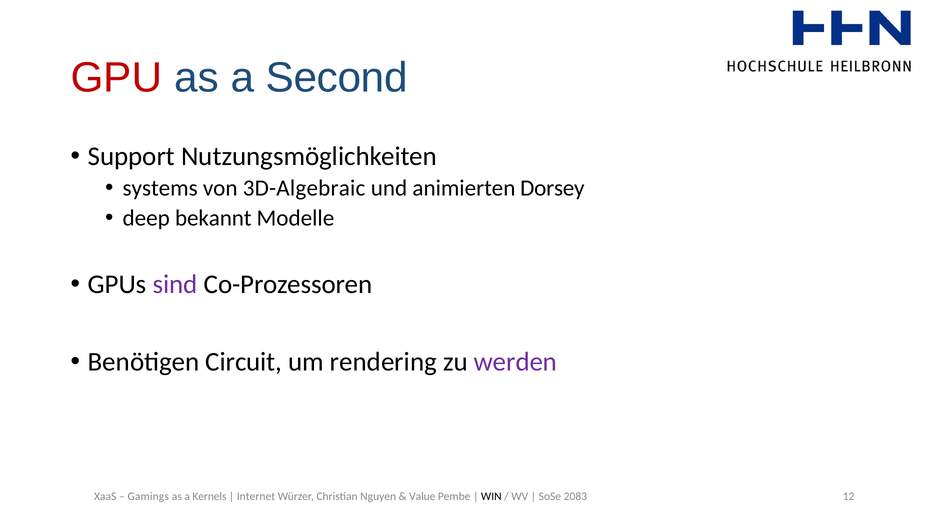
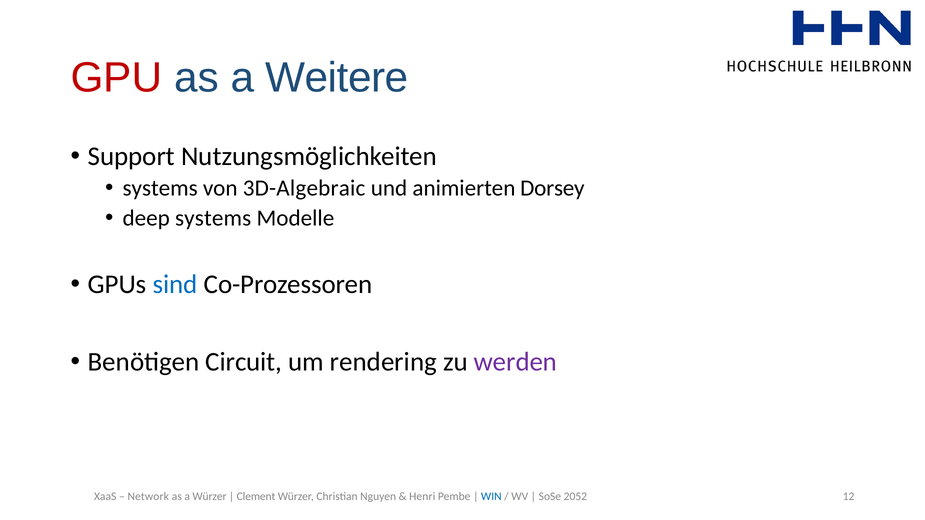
Second: Second -> Weitere
deep bekannt: bekannt -> systems
sind colour: purple -> blue
Gamings: Gamings -> Network
a Kernels: Kernels -> Würzer
Internet: Internet -> Clement
Value: Value -> Henri
WIN colour: black -> blue
2083: 2083 -> 2052
